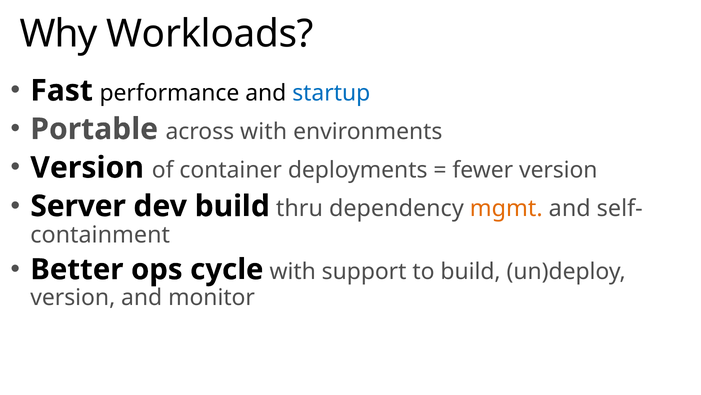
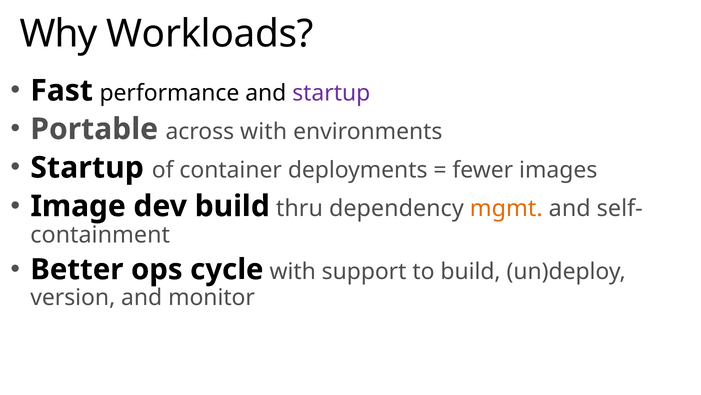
startup at (331, 93) colour: blue -> purple
Version at (87, 167): Version -> Startup
fewer version: version -> images
Server: Server -> Image
